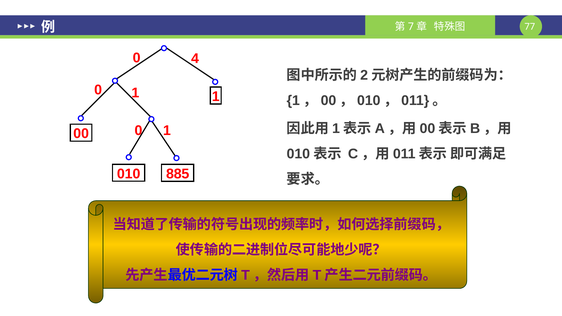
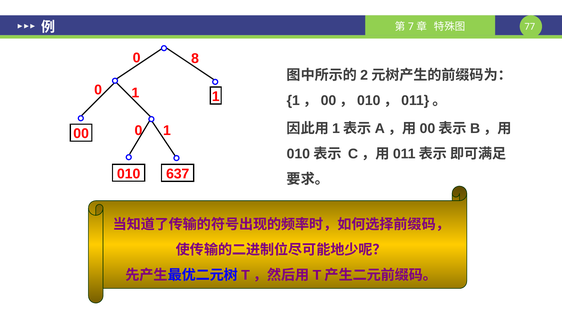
4: 4 -> 8
885: 885 -> 637
